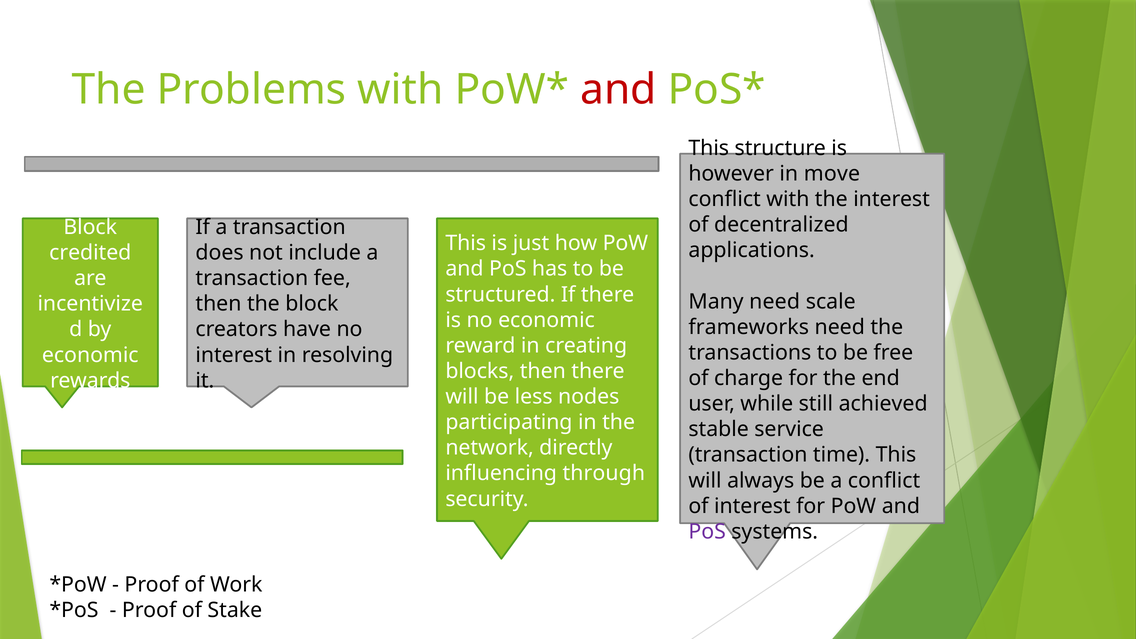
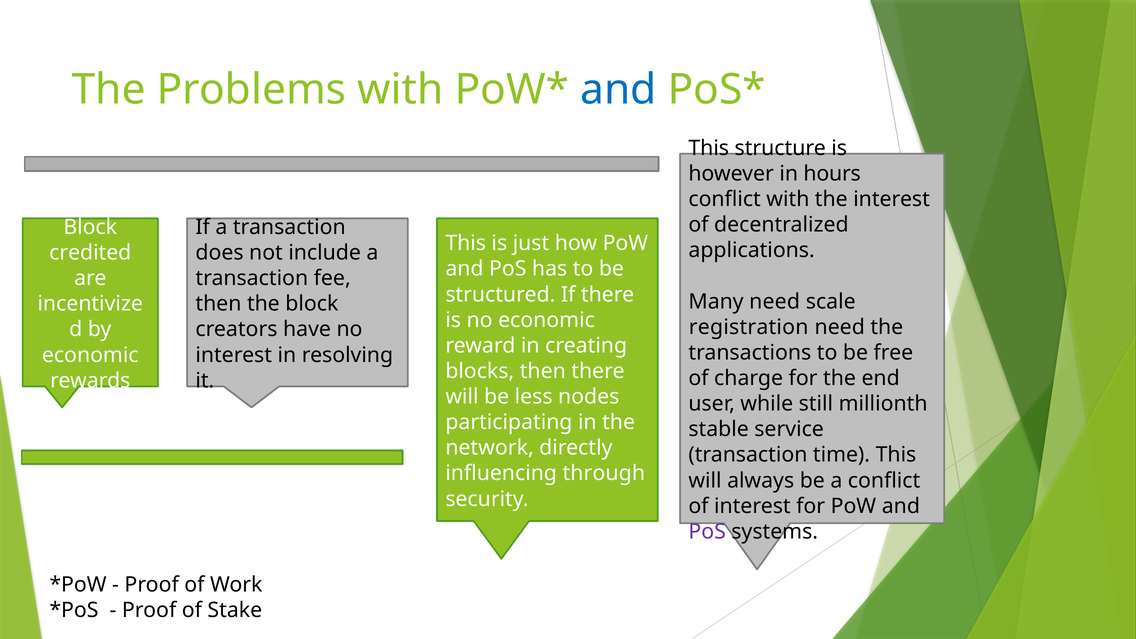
and at (618, 90) colour: red -> blue
move: move -> hours
frameworks: frameworks -> registration
achieved: achieved -> millionth
